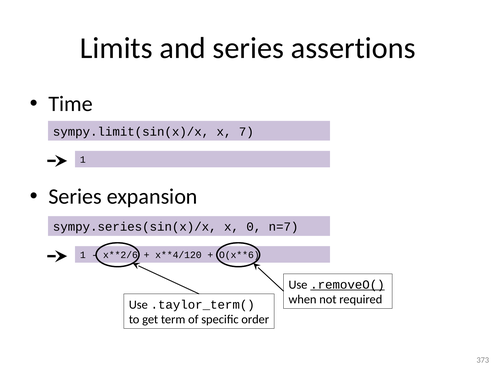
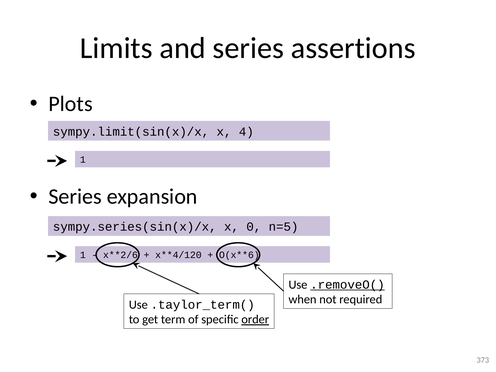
Time: Time -> Plots
7: 7 -> 4
n=7: n=7 -> n=5
order underline: none -> present
